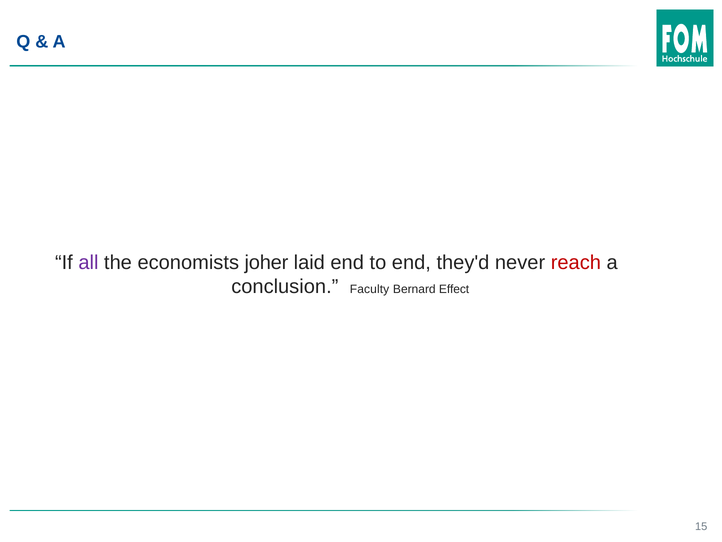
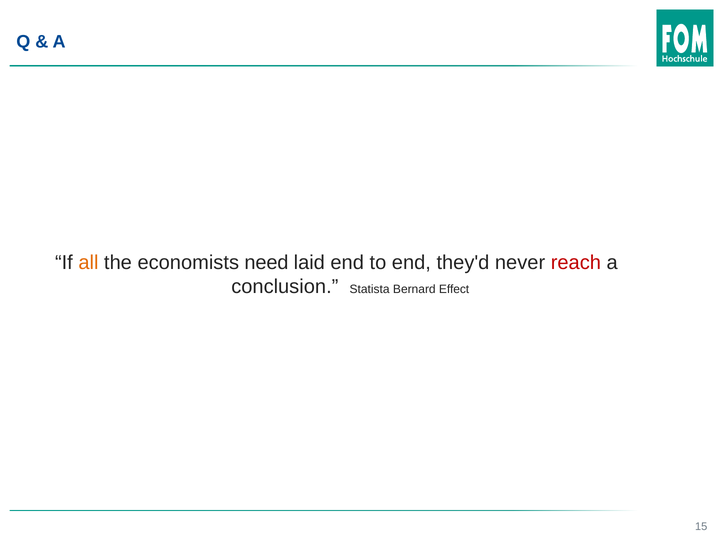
all colour: purple -> orange
joher: joher -> need
Faculty: Faculty -> Statista
